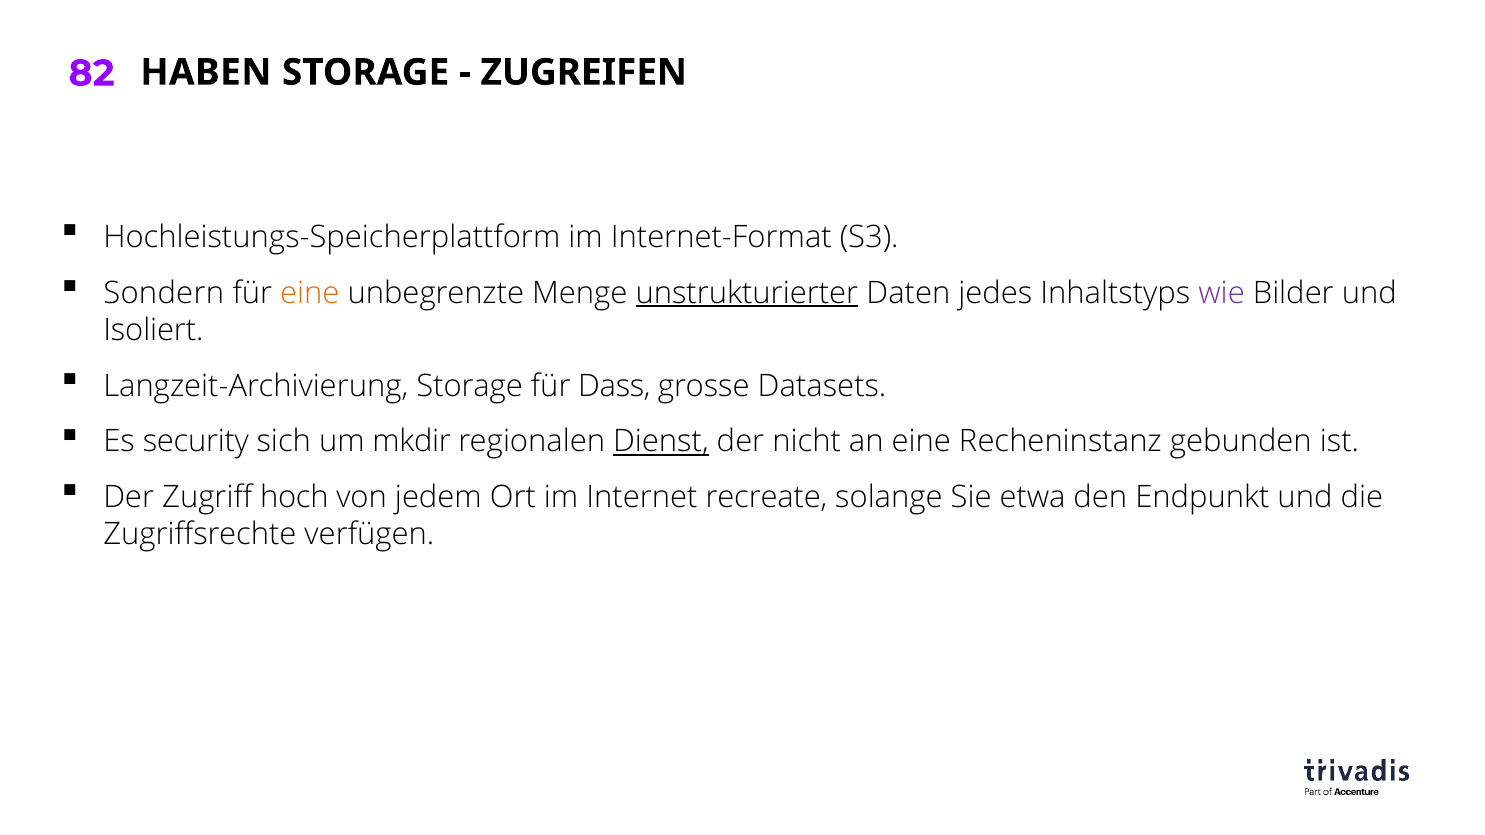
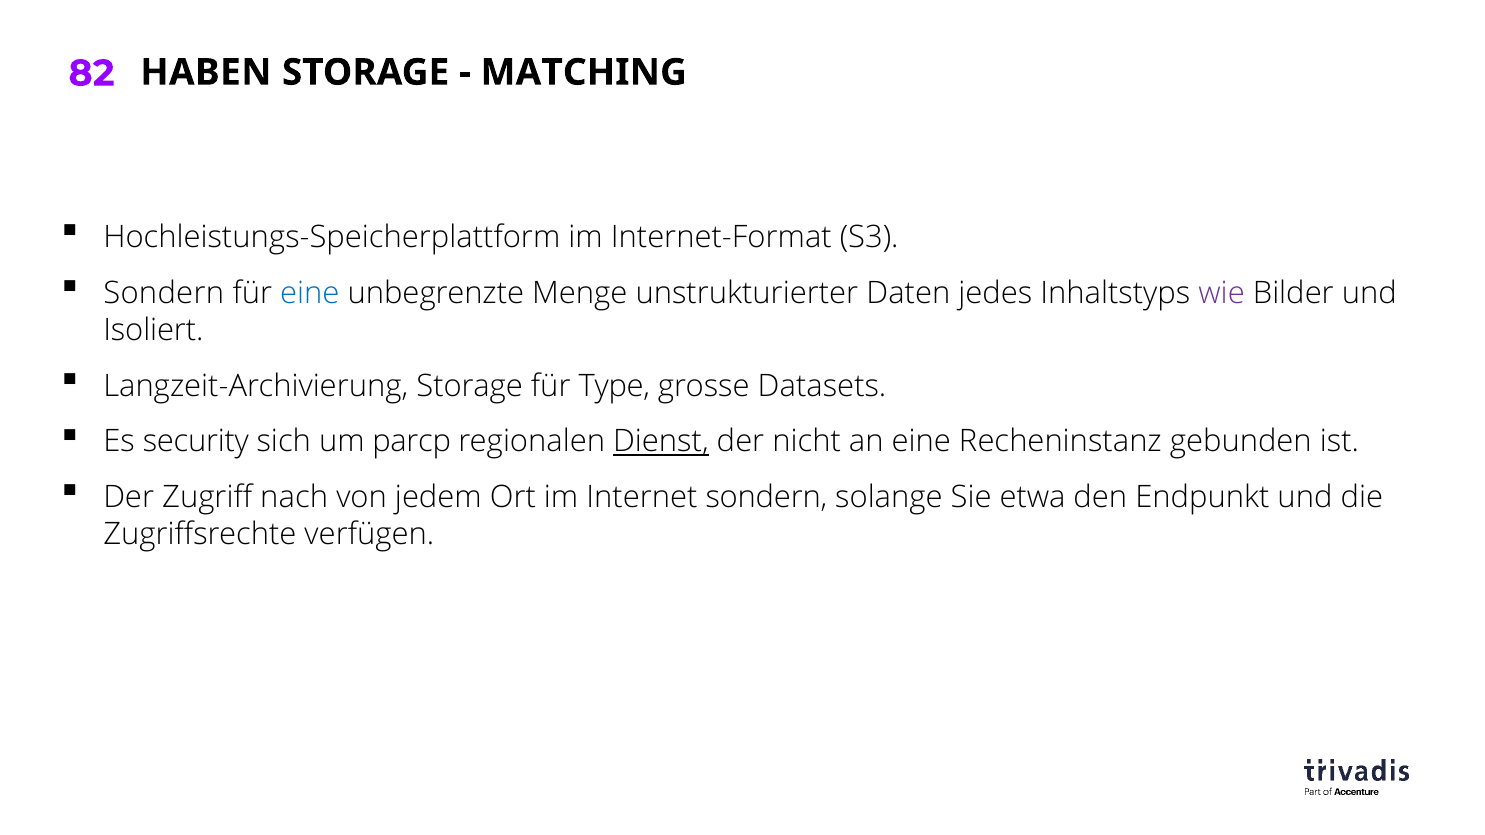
ZUGREIFEN: ZUGREIFEN -> MATCHING
eine at (310, 293) colour: orange -> blue
unstrukturierter underline: present -> none
Dass: Dass -> Type
mkdir: mkdir -> parcp
hoch: hoch -> nach
Internet recreate: recreate -> sondern
